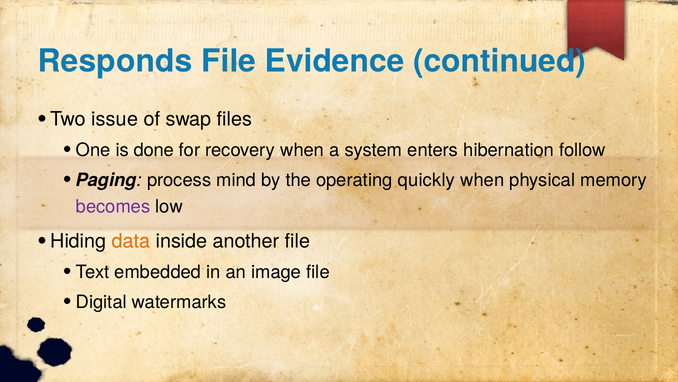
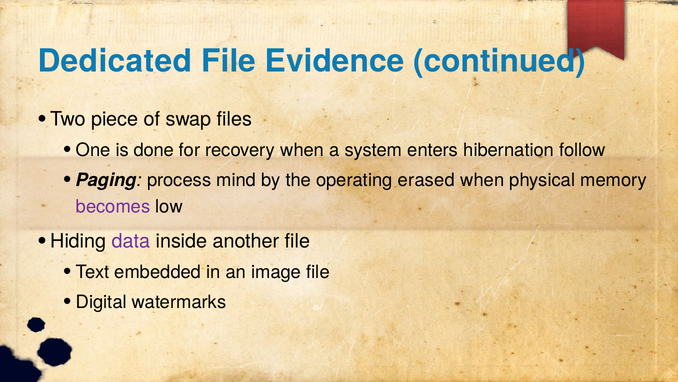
Responds: Responds -> Dedicated
issue: issue -> piece
quickly: quickly -> erased
data colour: orange -> purple
